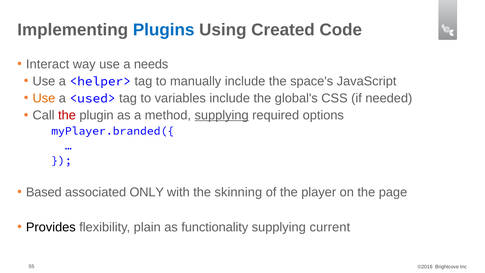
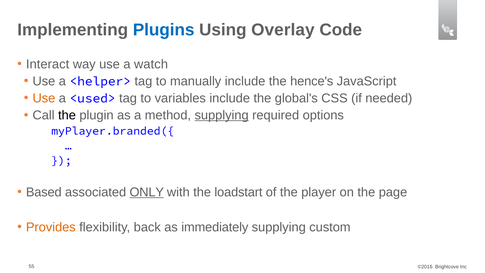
Created: Created -> Overlay
needs: needs -> watch
space's: space's -> hence's
the at (67, 115) colour: red -> black
ONLY underline: none -> present
skinning: skinning -> loadstart
Provides colour: black -> orange
plain: plain -> back
functionality: functionality -> immediately
current: current -> custom
